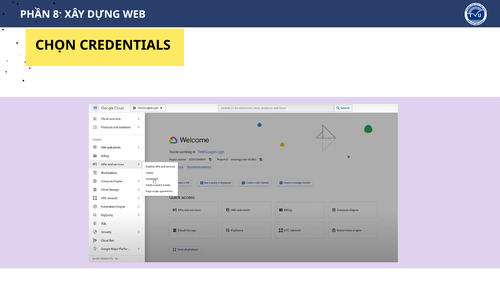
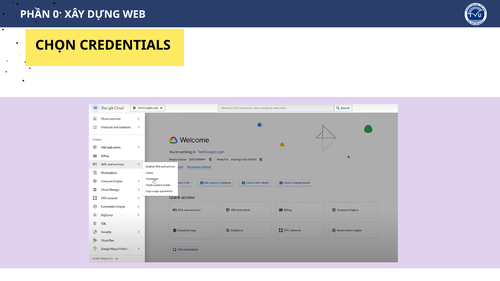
8: 8 -> 0
